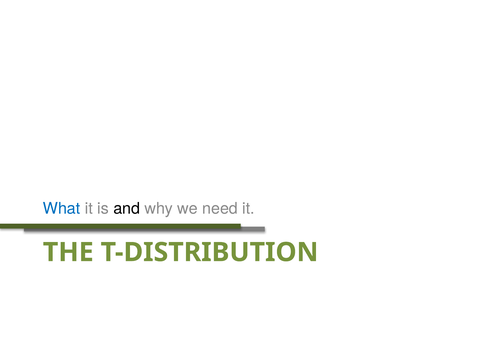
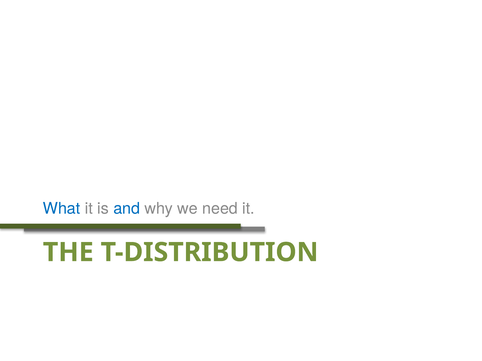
and colour: black -> blue
